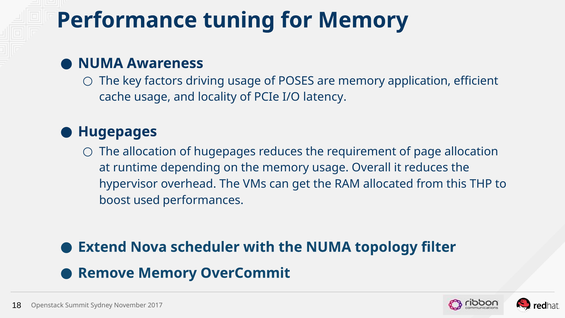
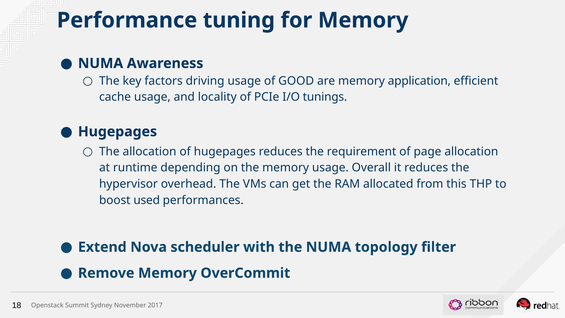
POSES: POSES -> GOOD
latency: latency -> tunings
